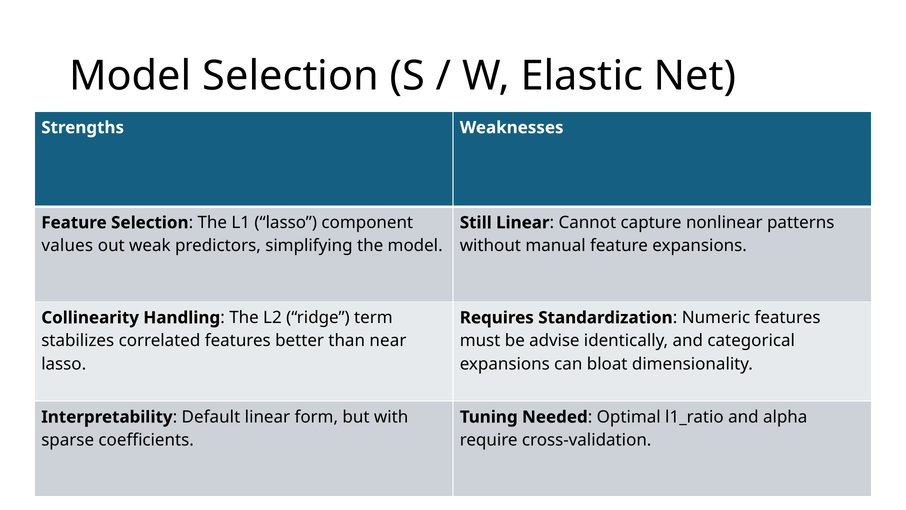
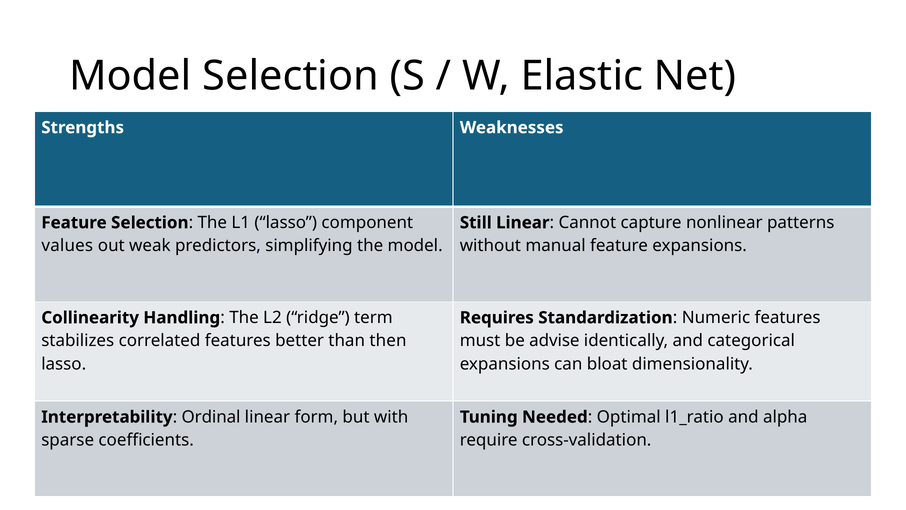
near: near -> then
Default: Default -> Ordinal
